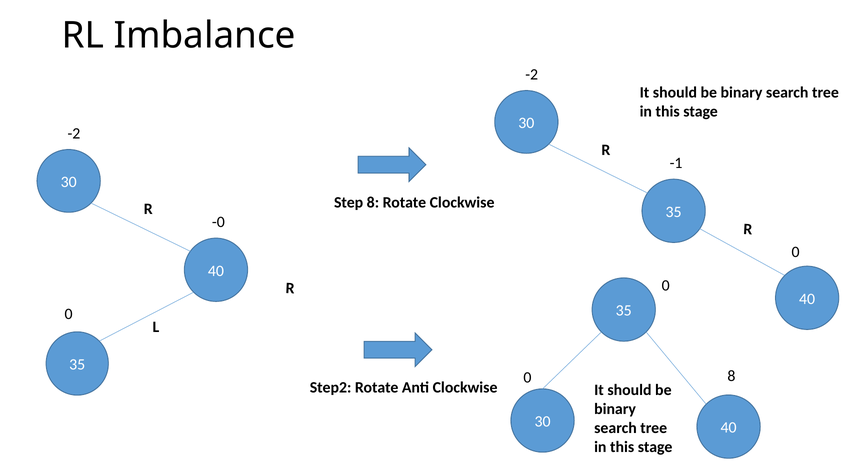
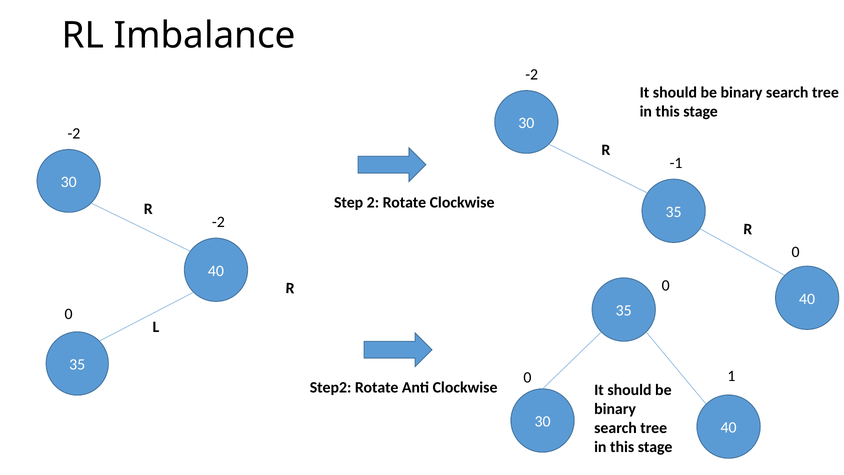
Step 8: 8 -> 2
-0 at (218, 222): -0 -> -2
0 8: 8 -> 1
